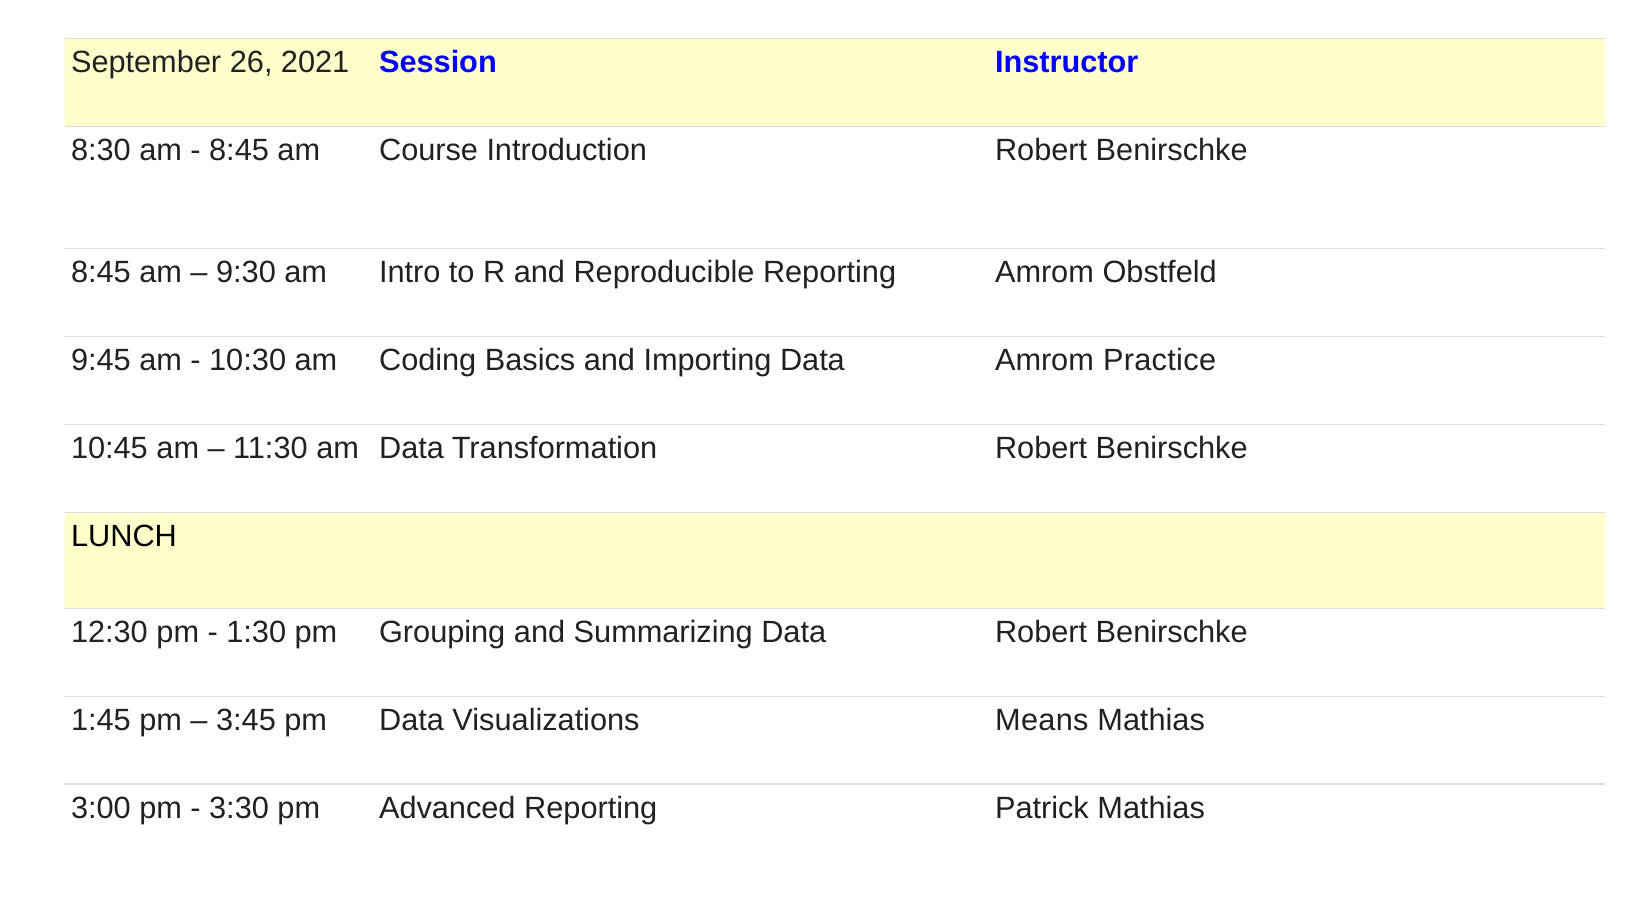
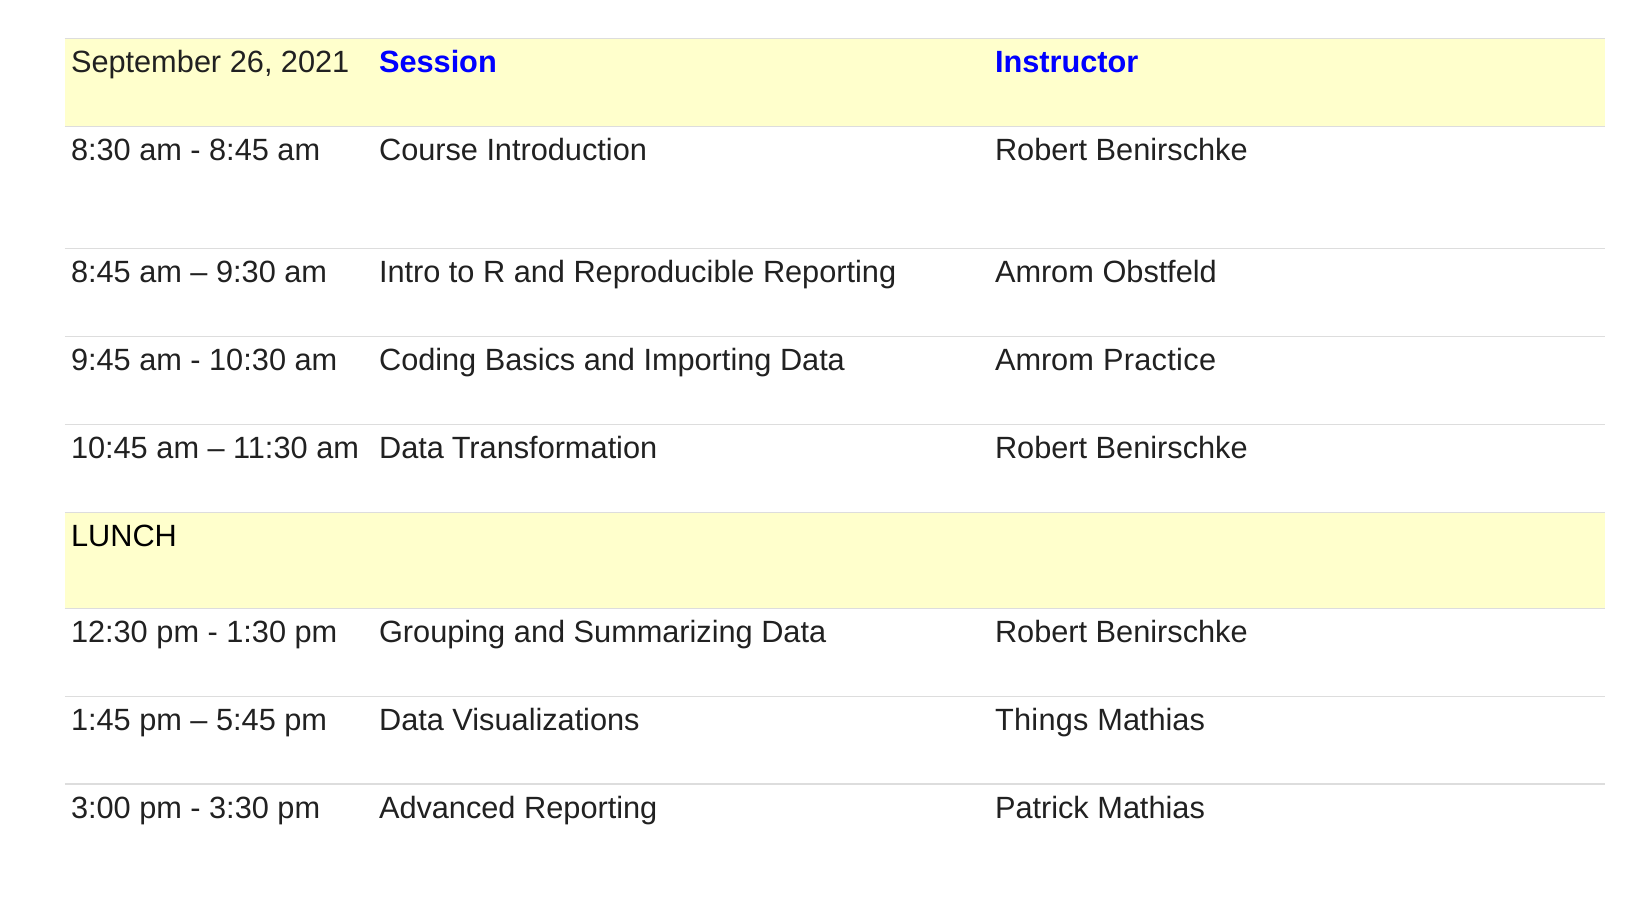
3:45: 3:45 -> 5:45
Means: Means -> Things
